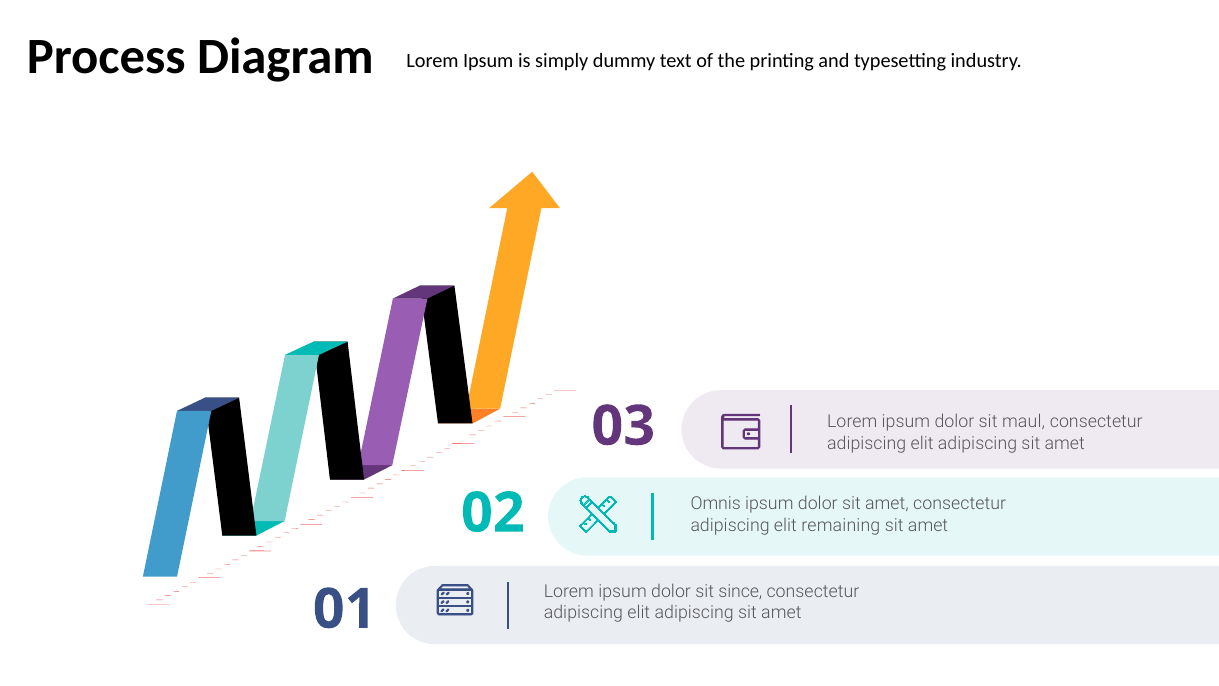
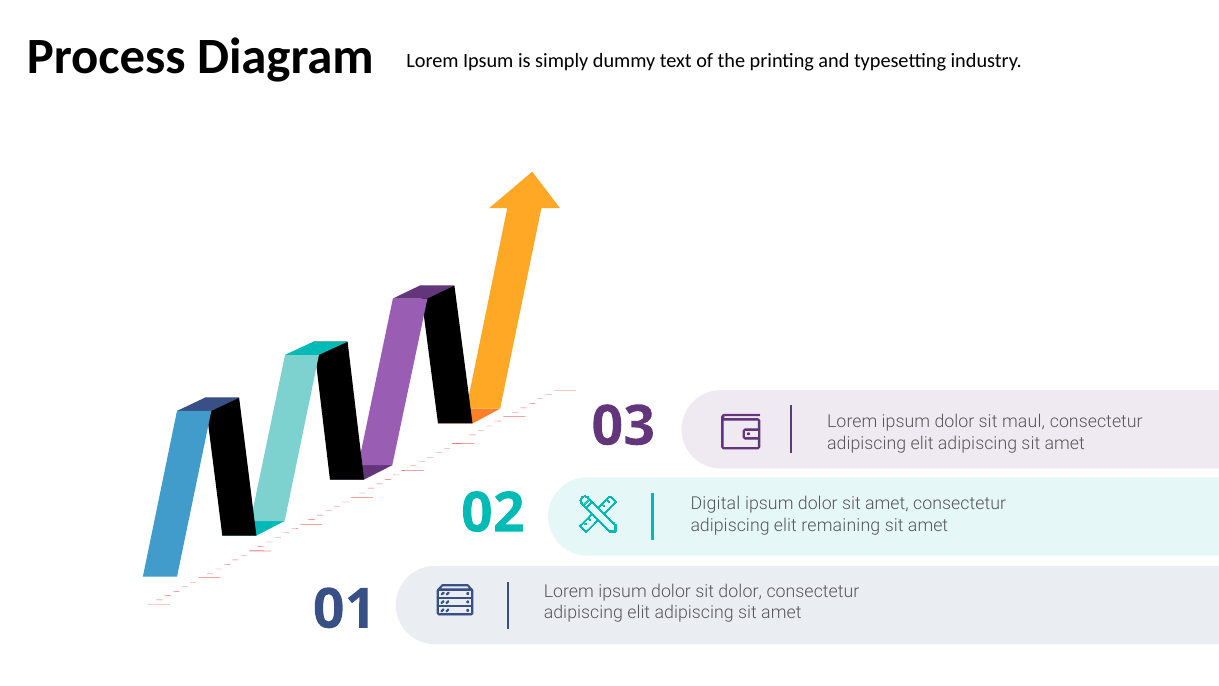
Omnis: Omnis -> Digital
sit since: since -> dolor
